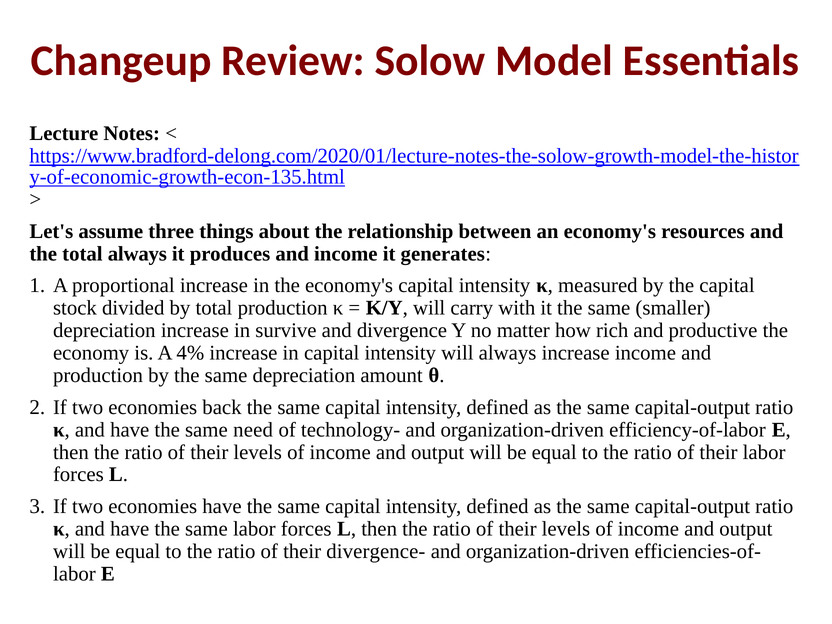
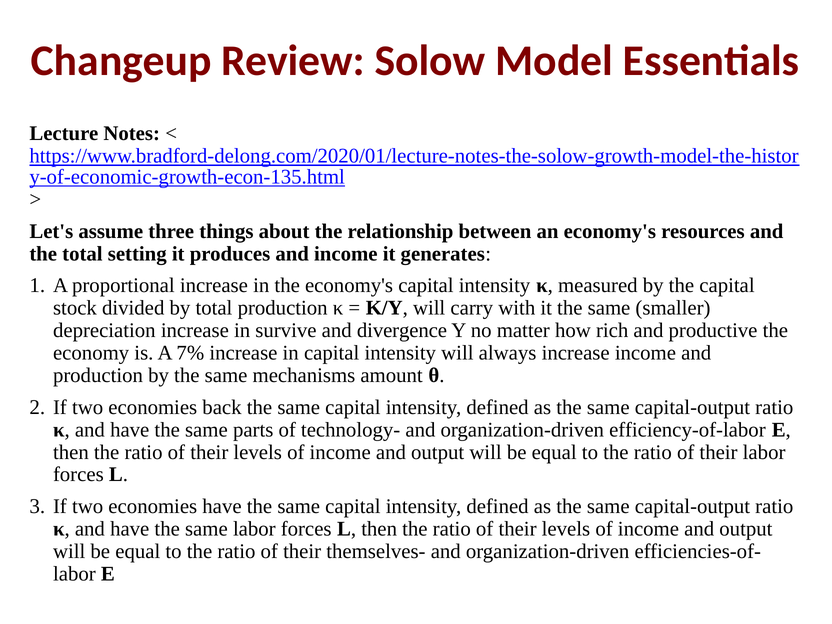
total always: always -> setting
4%: 4% -> 7%
same depreciation: depreciation -> mechanisms
need: need -> parts
divergence-: divergence- -> themselves-
